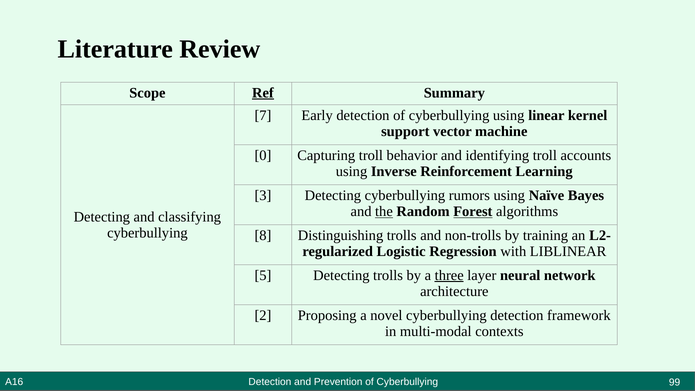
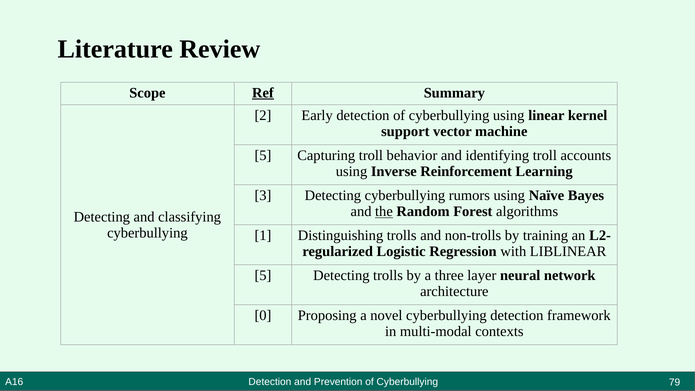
7: 7 -> 2
0 at (263, 155): 0 -> 5
Forest underline: present -> none
8: 8 -> 1
three underline: present -> none
2: 2 -> 0
99: 99 -> 79
